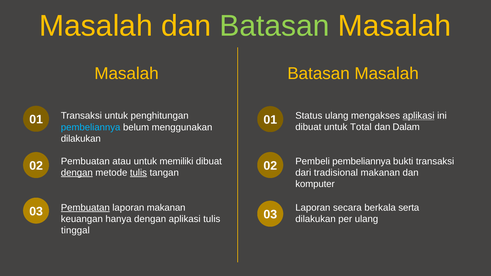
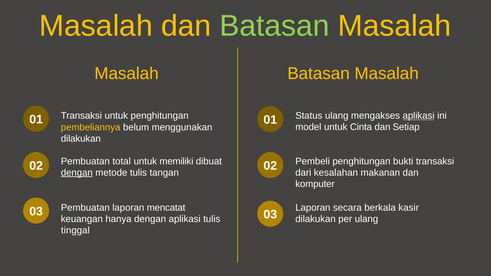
dibuat at (308, 127): dibuat -> model
Total: Total -> Cinta
Dalam: Dalam -> Setiap
pembeliannya at (91, 127) colour: light blue -> yellow
atau: atau -> total
Pembeli pembeliannya: pembeliannya -> penghitungan
tulis at (138, 173) underline: present -> none
tradisional: tradisional -> kesalahan
Pembuatan at (85, 208) underline: present -> none
laporan makanan: makanan -> mencatat
serta: serta -> kasir
